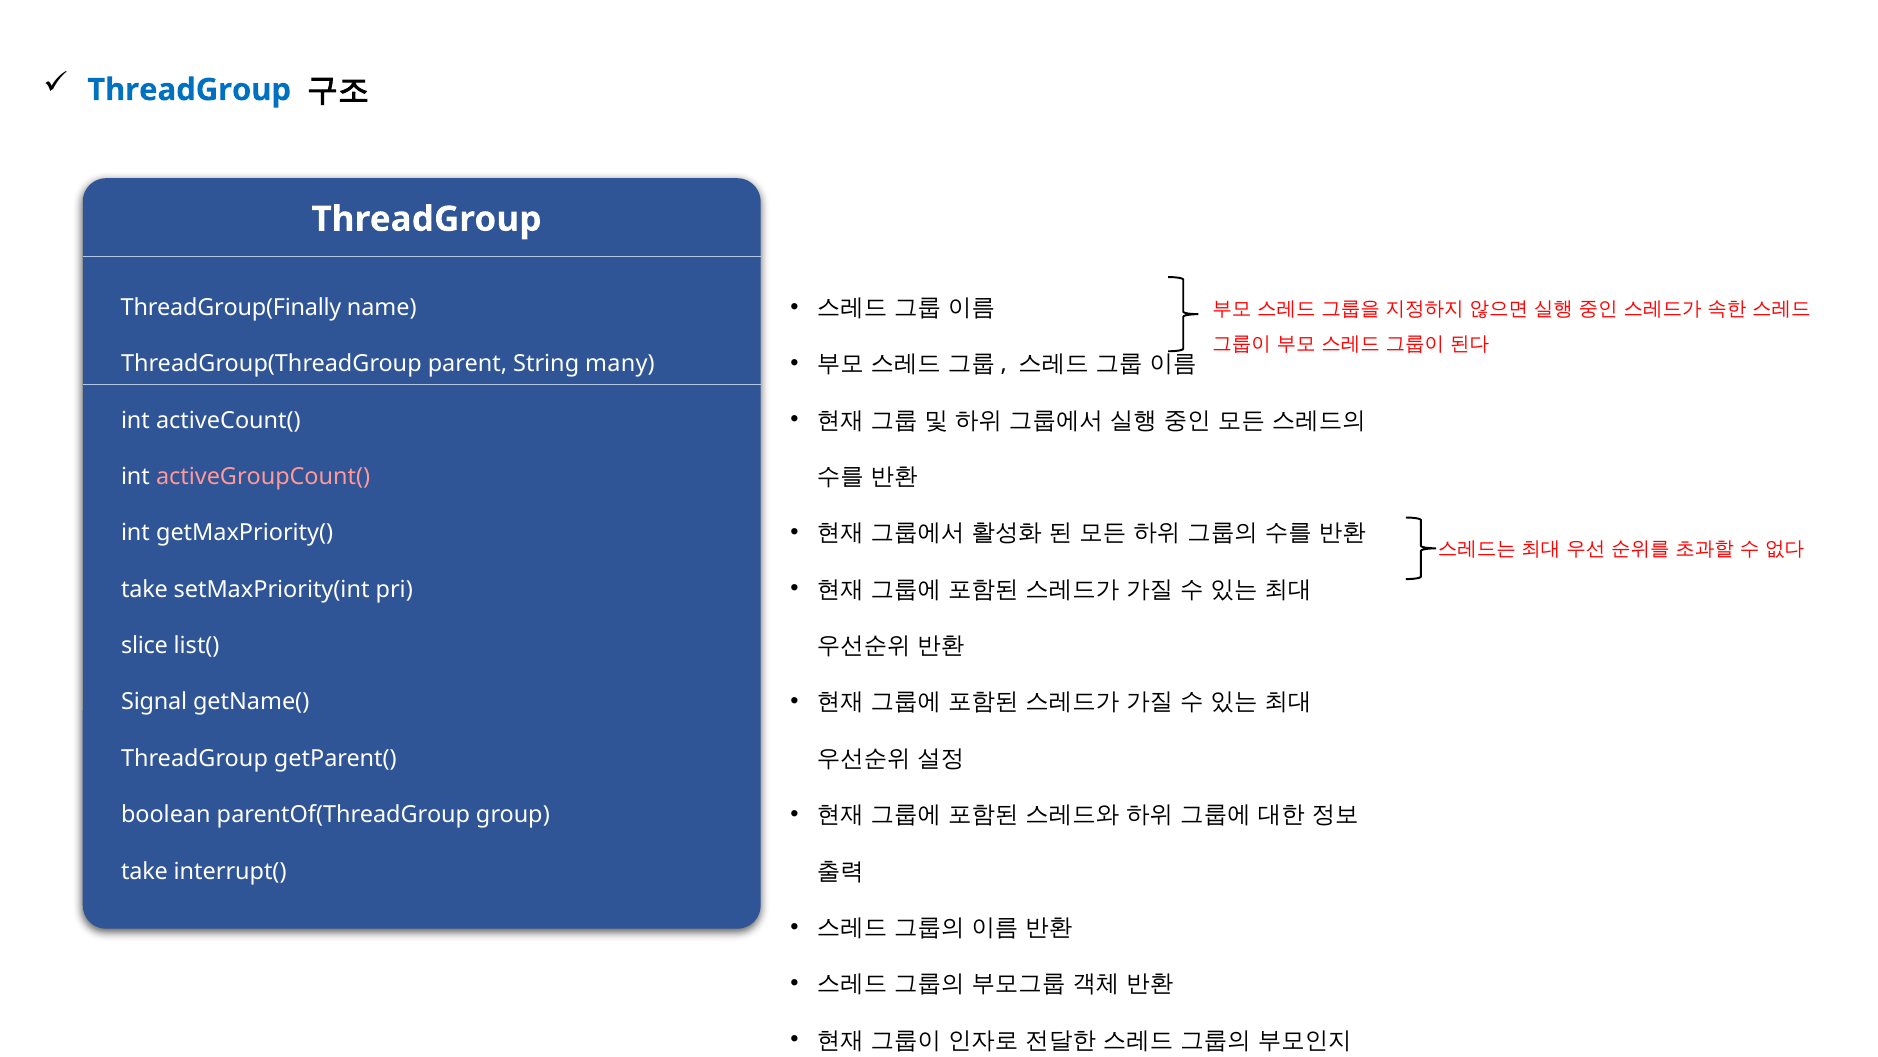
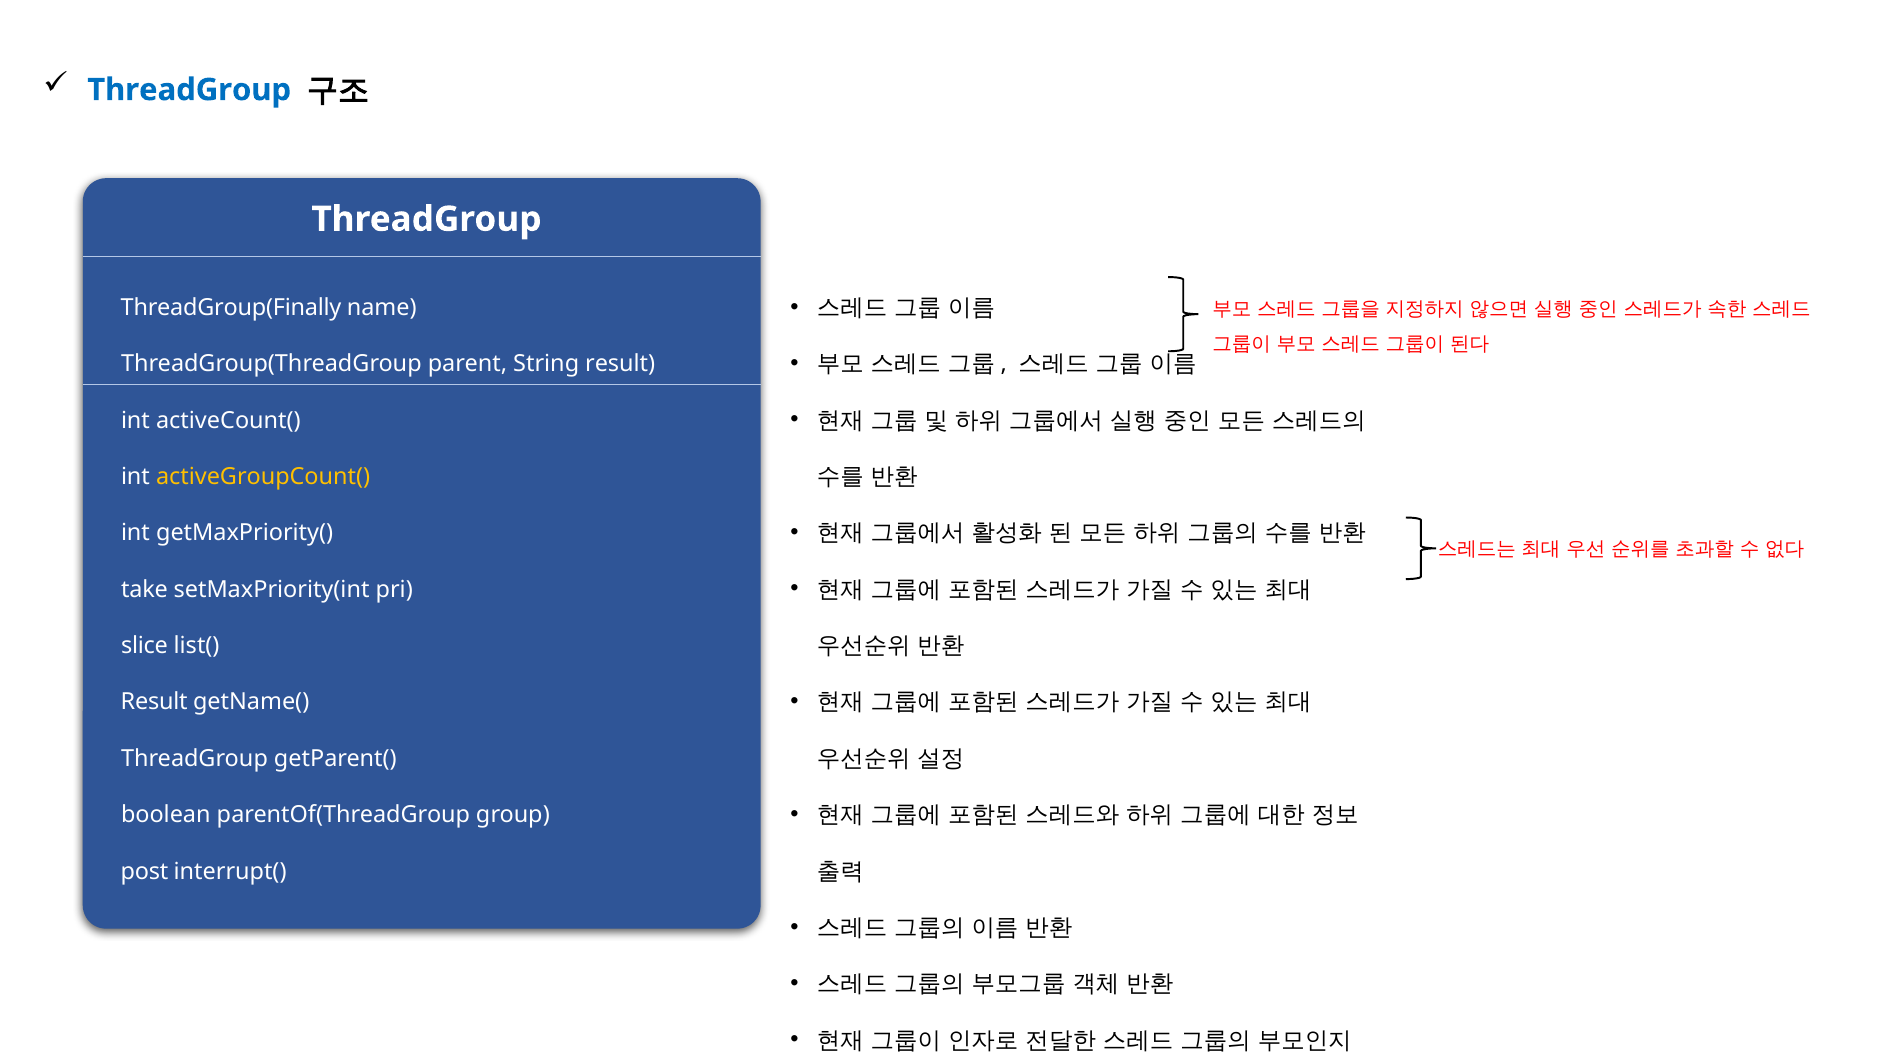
String many: many -> result
activeGroupCount( colour: pink -> yellow
Signal at (154, 702): Signal -> Result
take at (144, 871): take -> post
